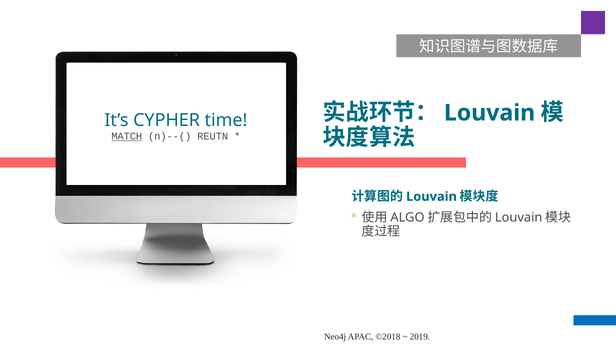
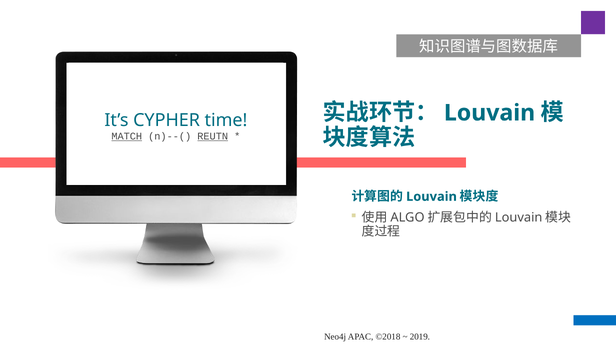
REUTN underline: none -> present
